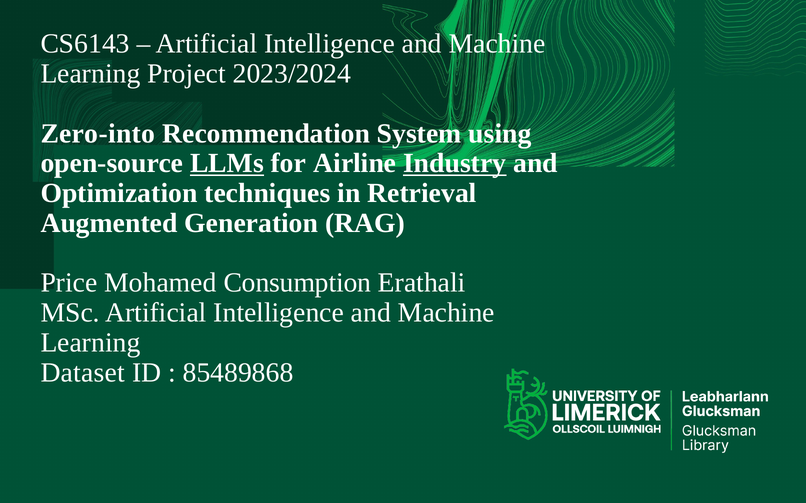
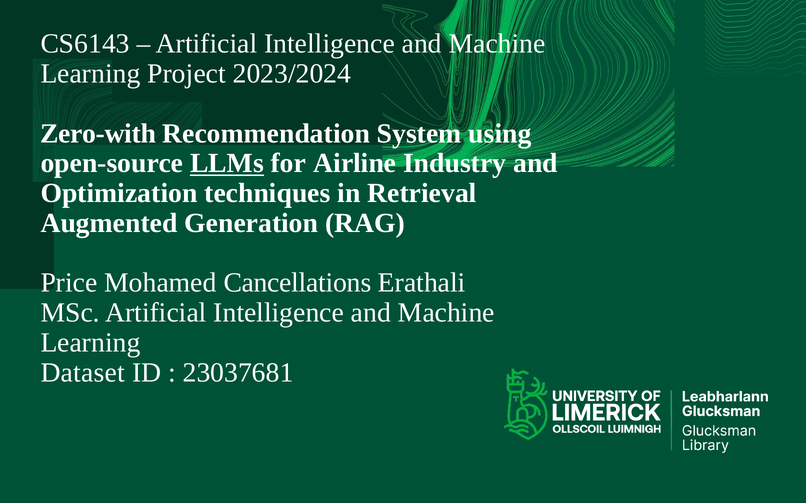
Zero-into: Zero-into -> Zero-with
Industry underline: present -> none
Consumption: Consumption -> Cancellations
85489868: 85489868 -> 23037681
